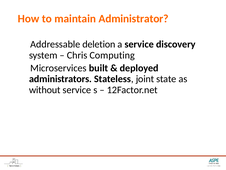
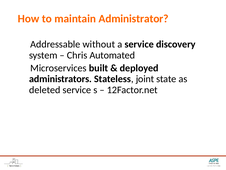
deletion: deletion -> without
Computing: Computing -> Automated
without: without -> deleted
